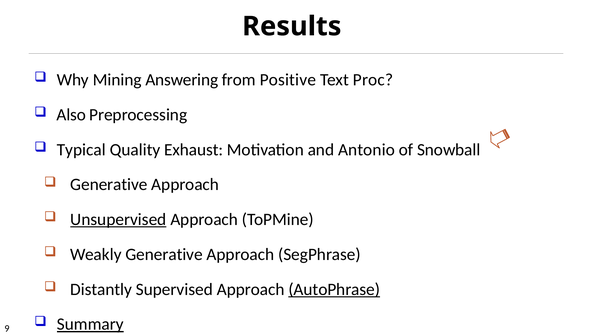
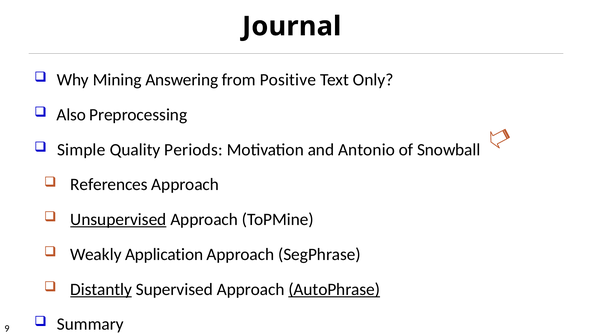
Results: Results -> Journal
Proc: Proc -> Only
Typical: Typical -> Simple
Exhaust: Exhaust -> Periods
Generative at (109, 185): Generative -> References
Weakly Generative: Generative -> Application
Distantly underline: none -> present
Summary underline: present -> none
